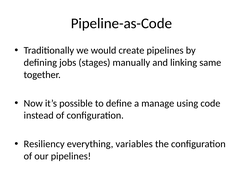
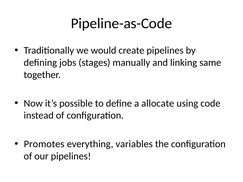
manage: manage -> allocate
Resiliency: Resiliency -> Promotes
